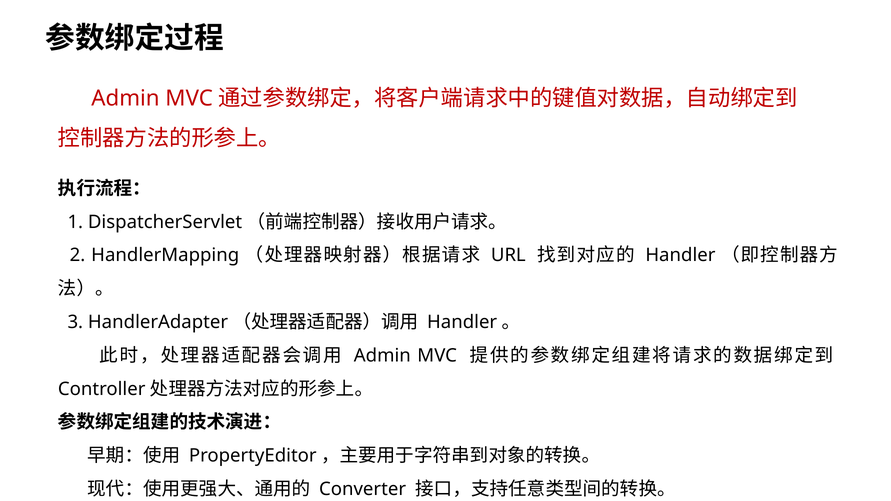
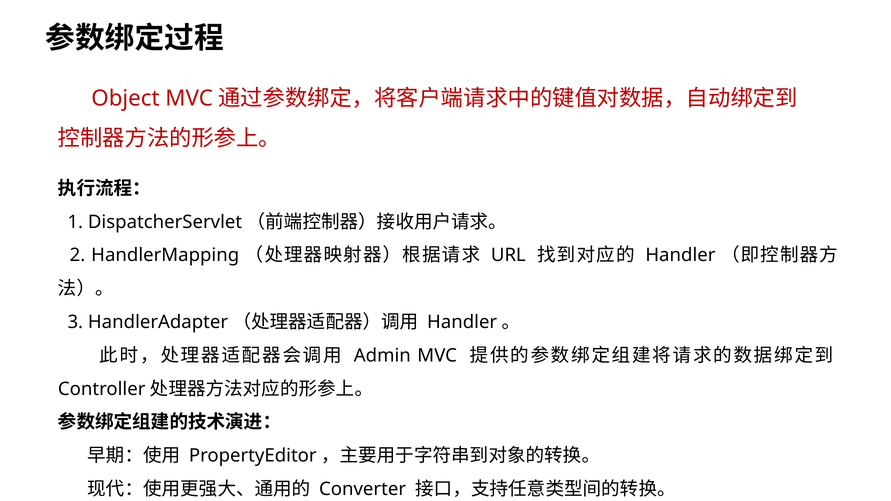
Admin at (125, 98): Admin -> Object
